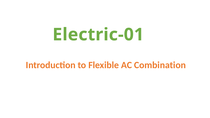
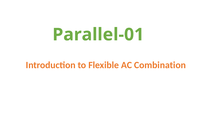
Electric-01: Electric-01 -> Parallel-01
